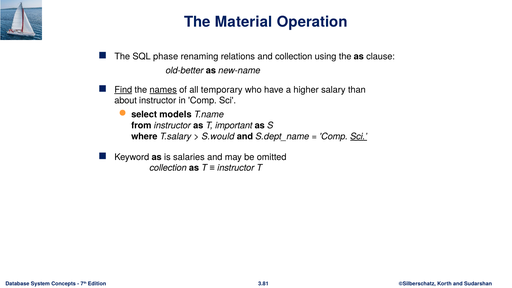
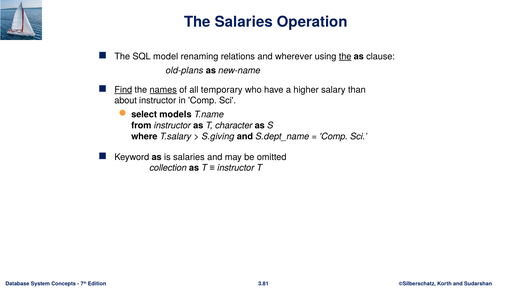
The Material: Material -> Salaries
phase: phase -> model
and collection: collection -> wherever
the at (345, 56) underline: none -> present
old-better: old-better -> old-plans
important: important -> character
S.would: S.would -> S.giving
Sci at (359, 136) underline: present -> none
